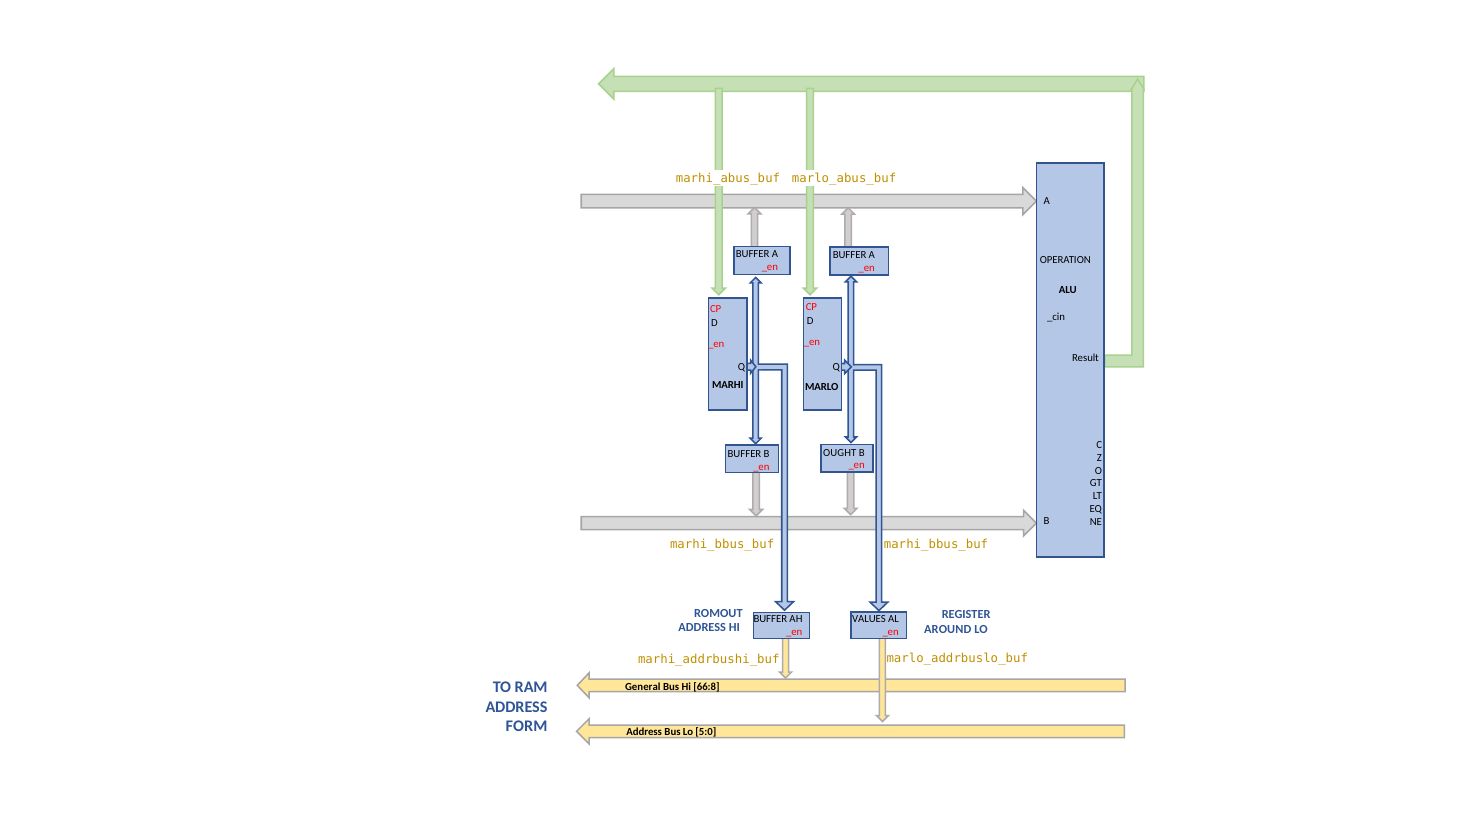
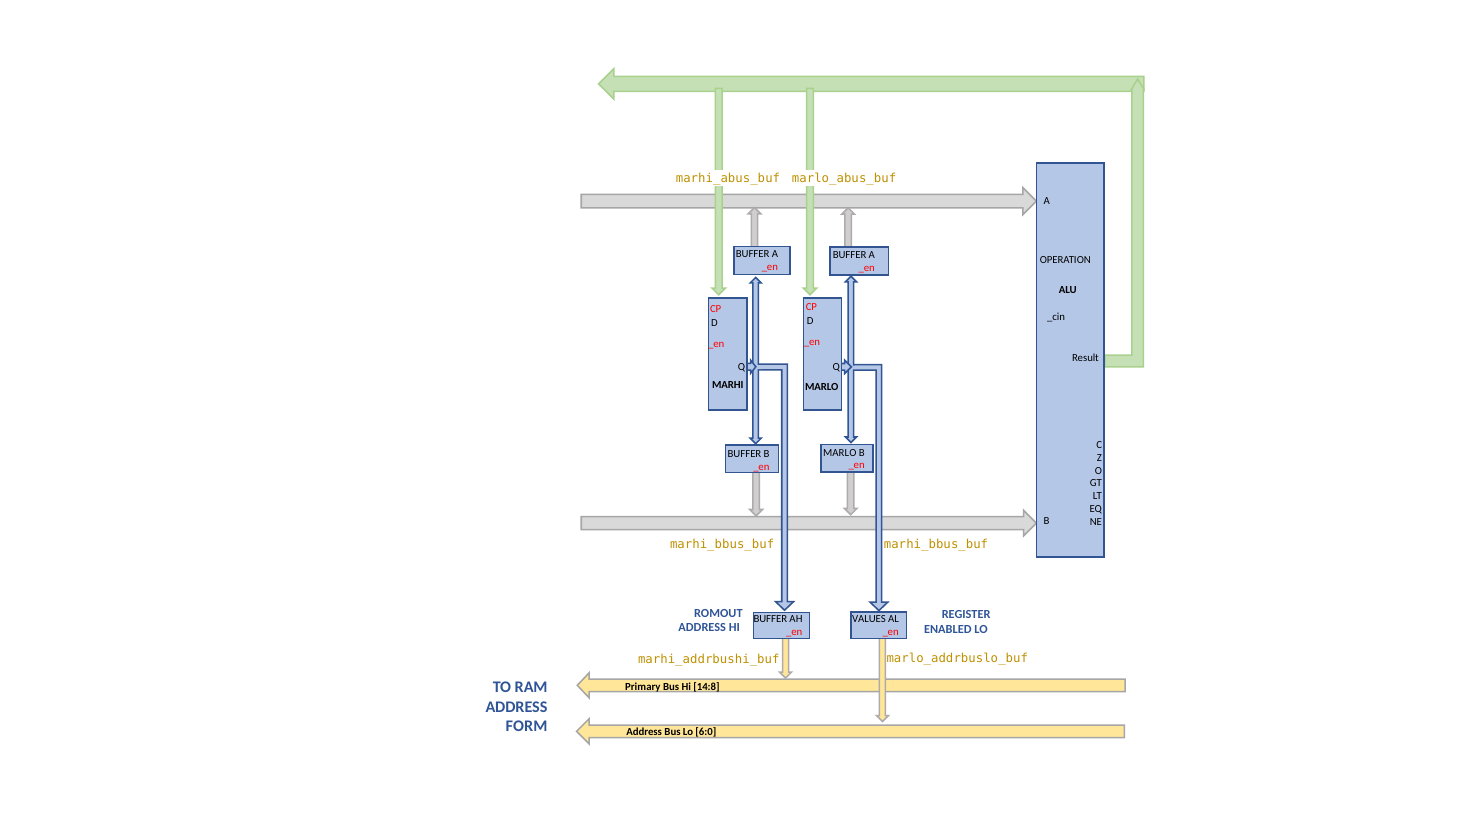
OUGHT at (840, 452): OUGHT -> MARLO
AROUND: AROUND -> ENABLED
General: General -> Primary
66:8: 66:8 -> 14:8
5:0: 5:0 -> 6:0
